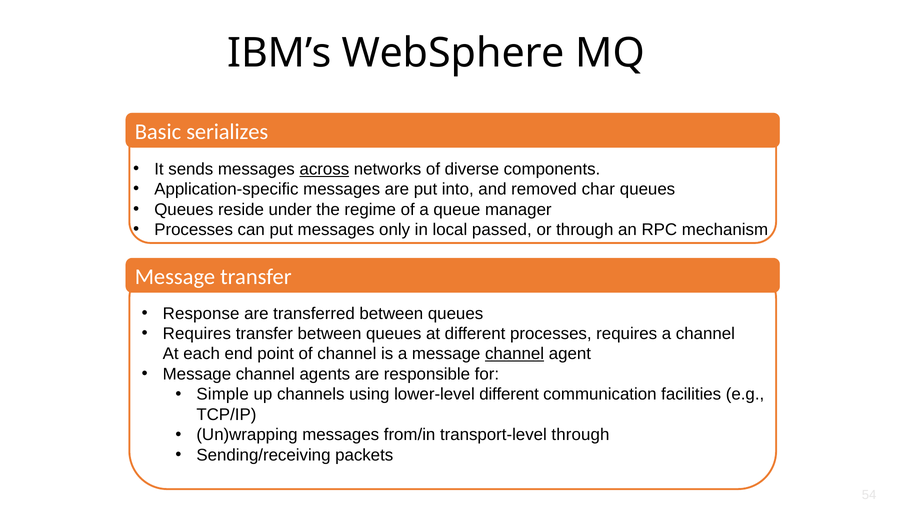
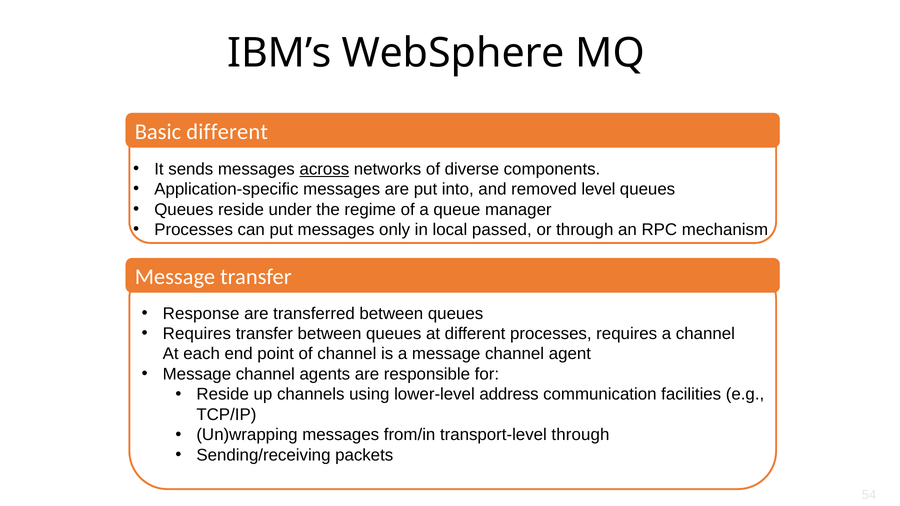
Basic serializes: serializes -> different
char: char -> level
channel at (515, 354) underline: present -> none
Simple at (223, 395): Simple -> Reside
lower-level different: different -> address
